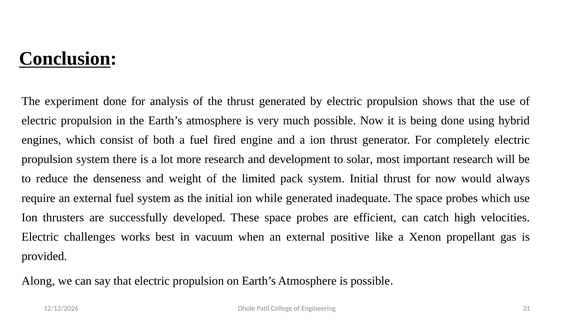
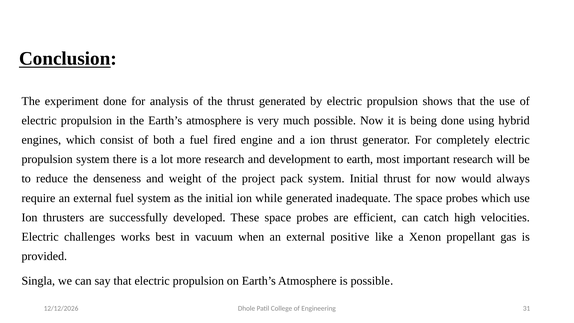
solar: solar -> earth
limited: limited -> project
Along: Along -> Singla
